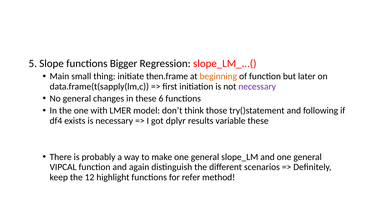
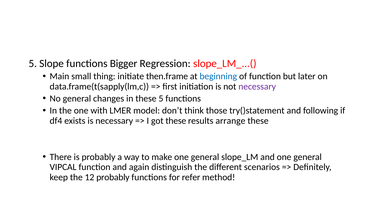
beginning colour: orange -> blue
these 6: 6 -> 5
got dplyr: dplyr -> these
variable: variable -> arrange
12 highlight: highlight -> probably
